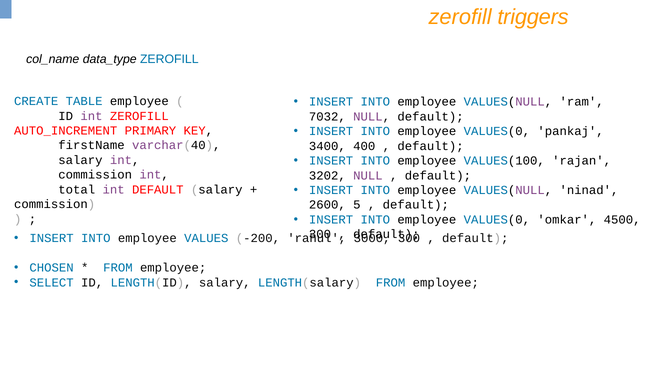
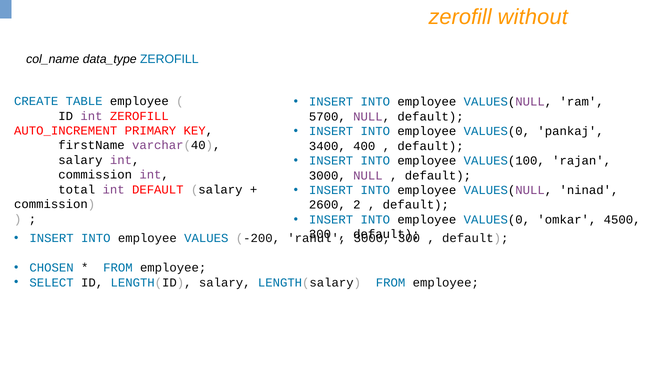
triggers: triggers -> without
7032: 7032 -> 5700
3202 at (327, 176): 3202 -> 3000
5: 5 -> 2
